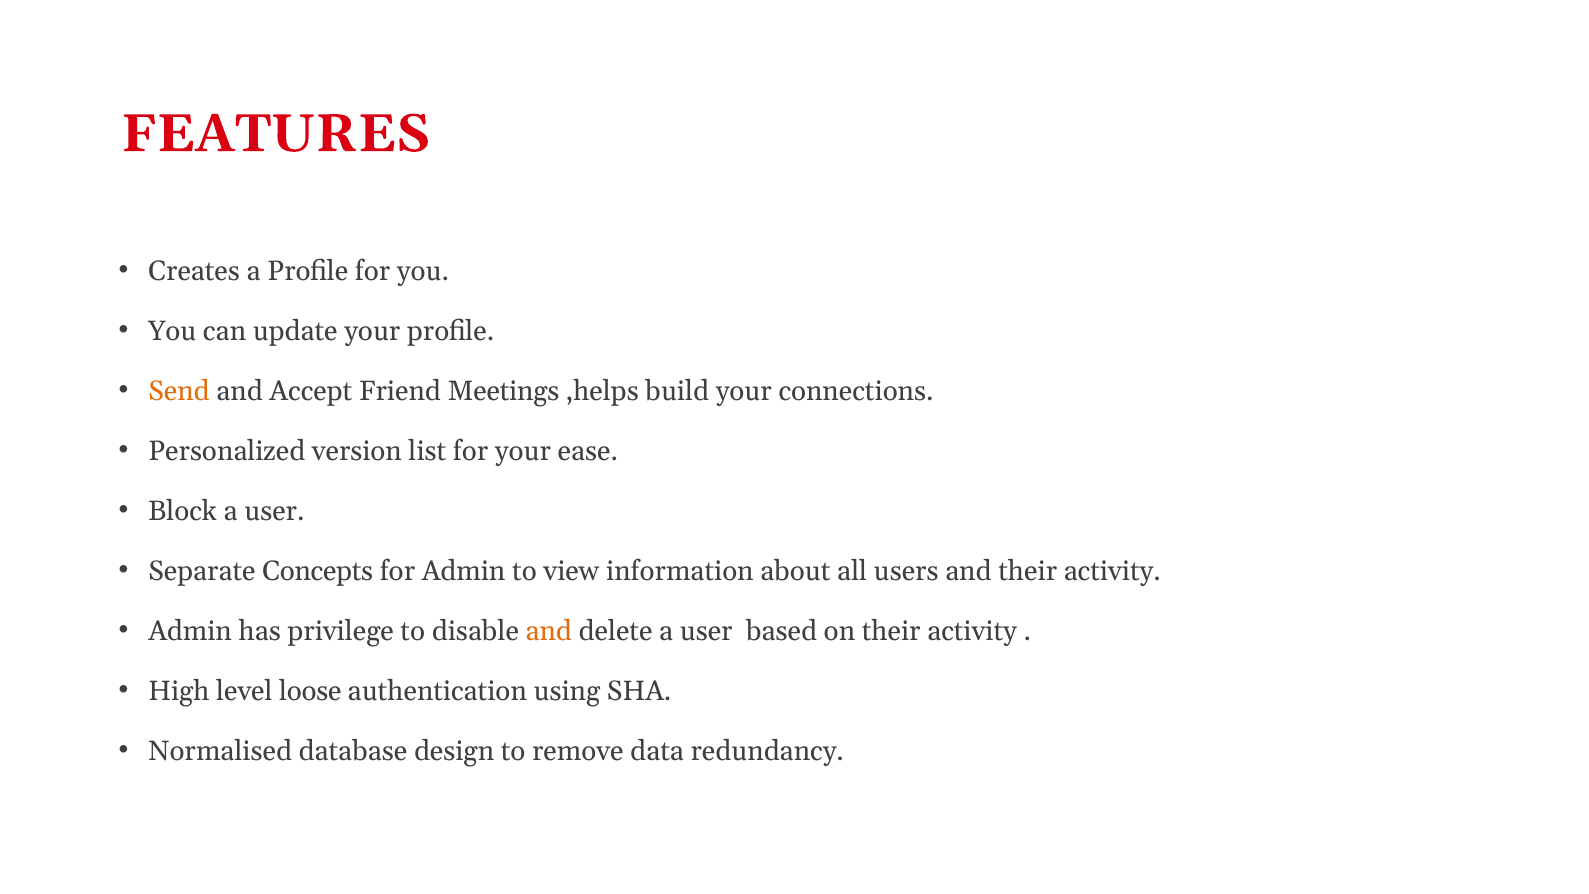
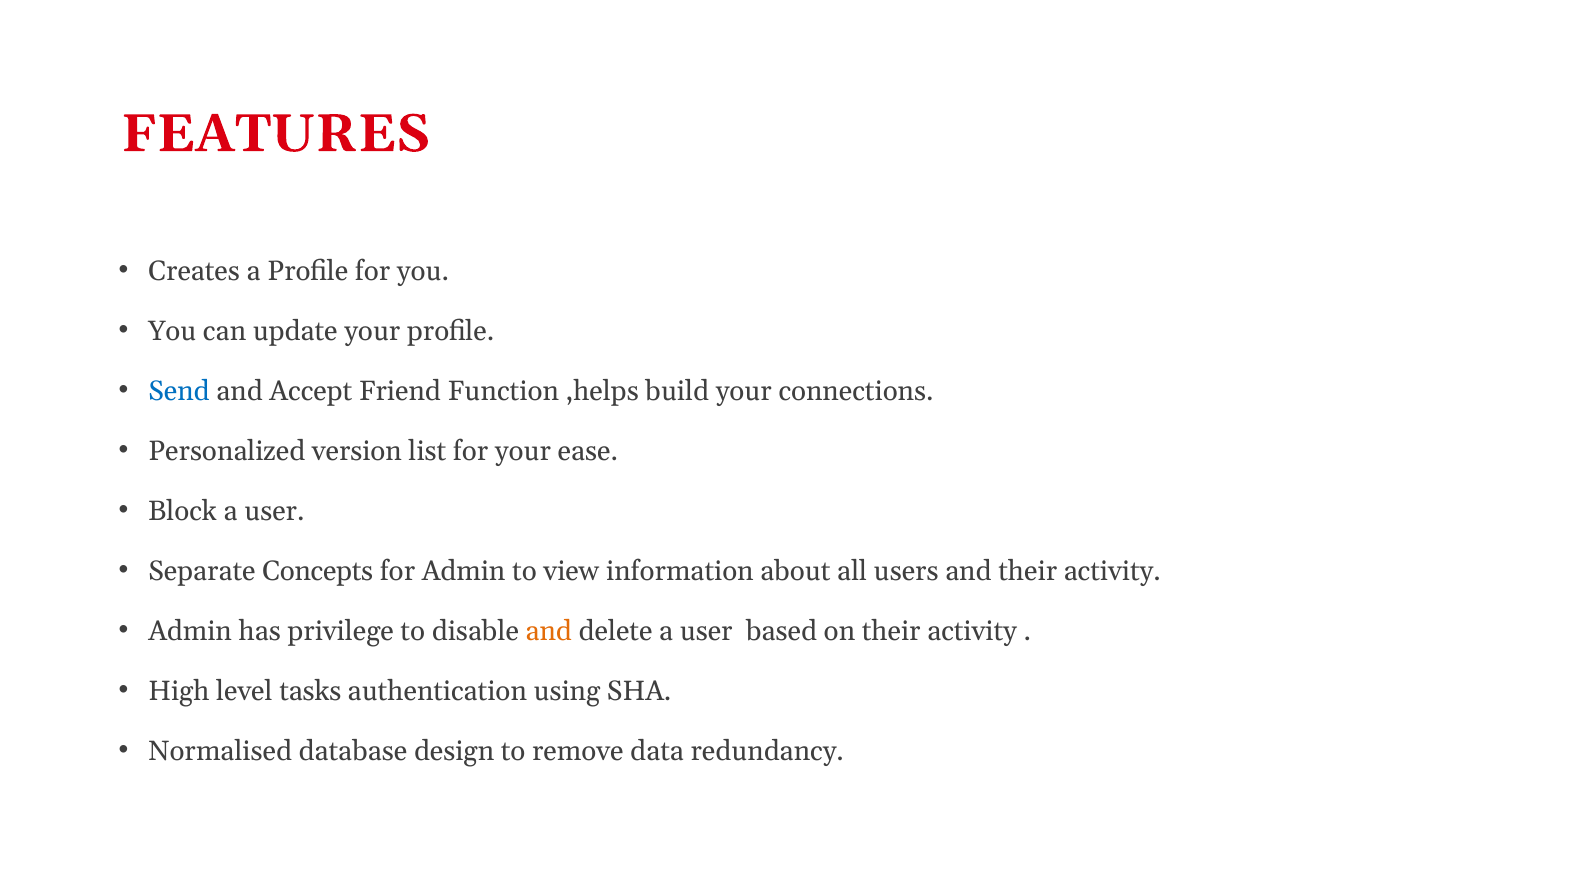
Send colour: orange -> blue
Meetings: Meetings -> Function
loose: loose -> tasks
